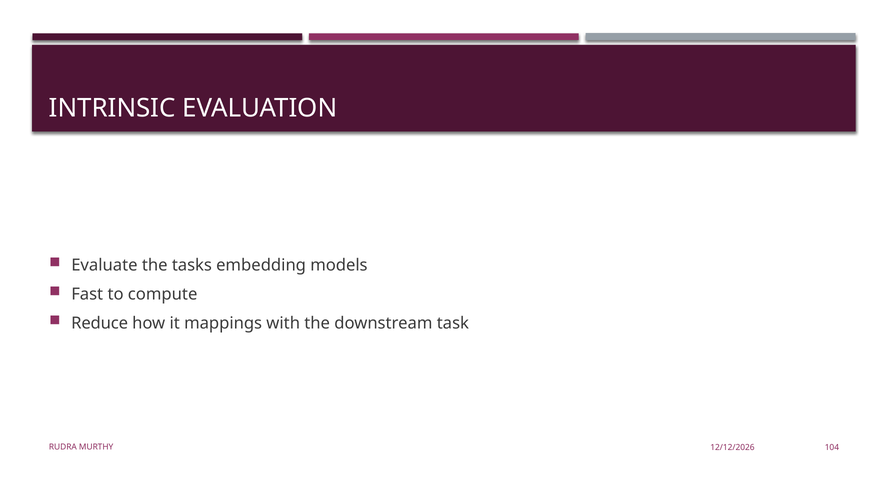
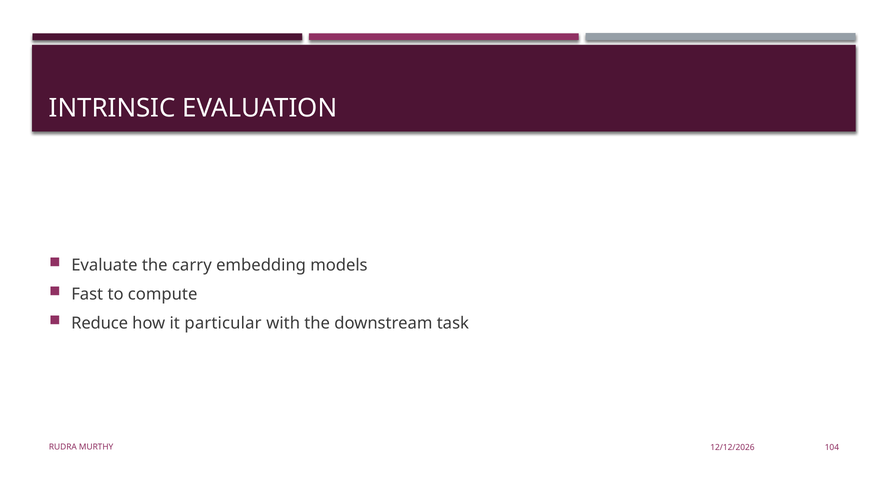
tasks: tasks -> carry
mappings: mappings -> particular
